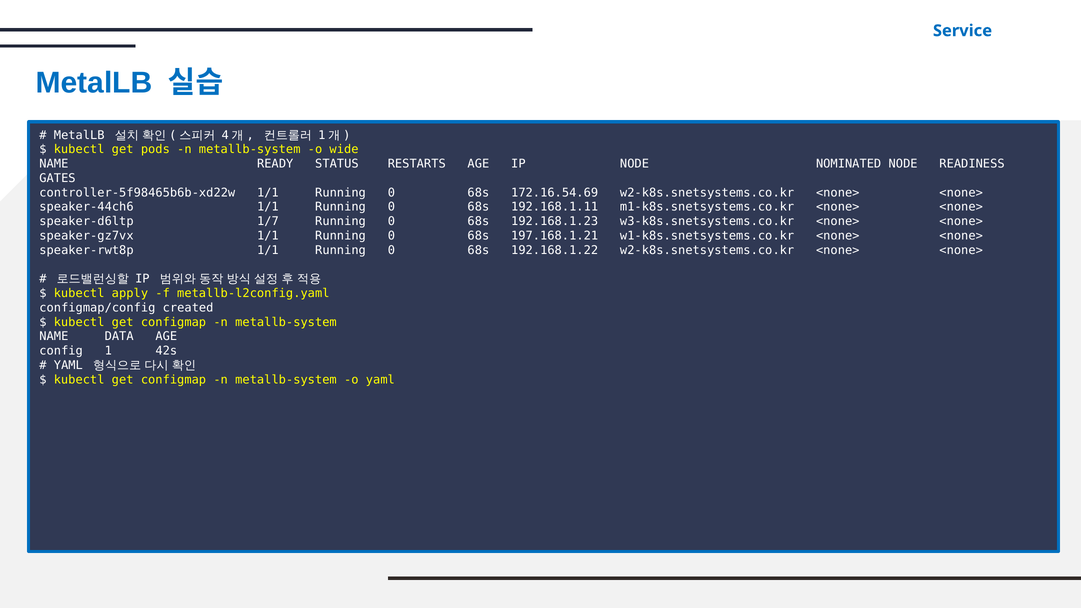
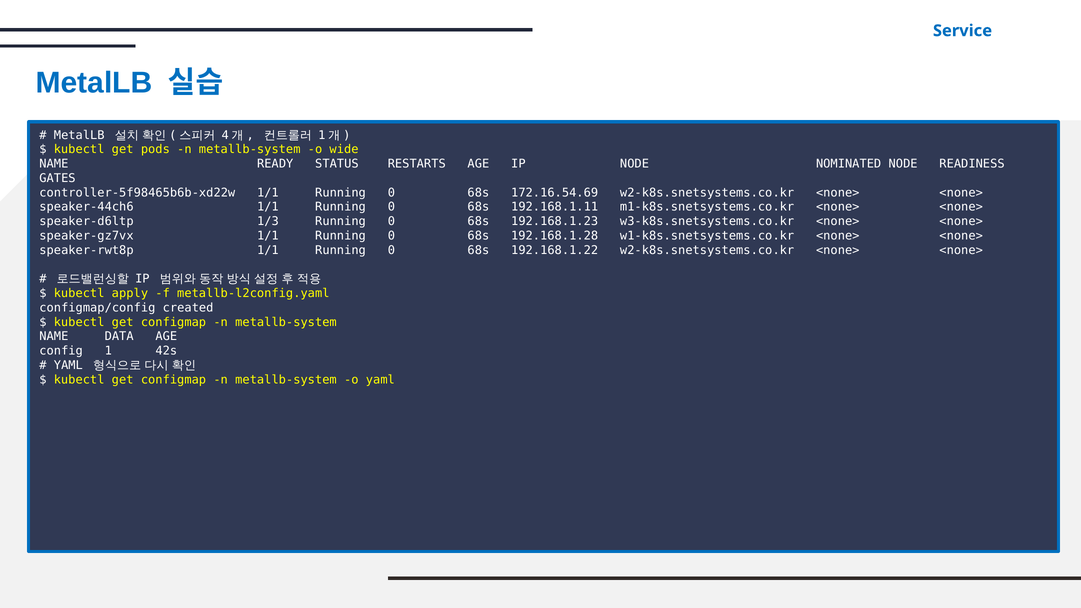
1/7: 1/7 -> 1/3
197.168.1.21: 197.168.1.21 -> 192.168.1.28
